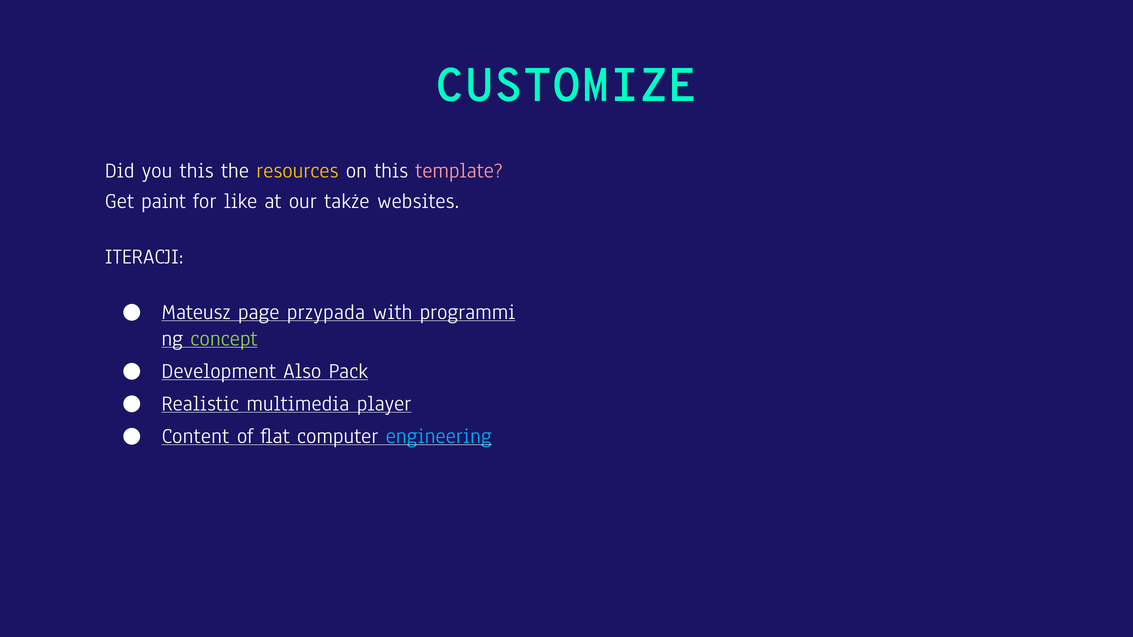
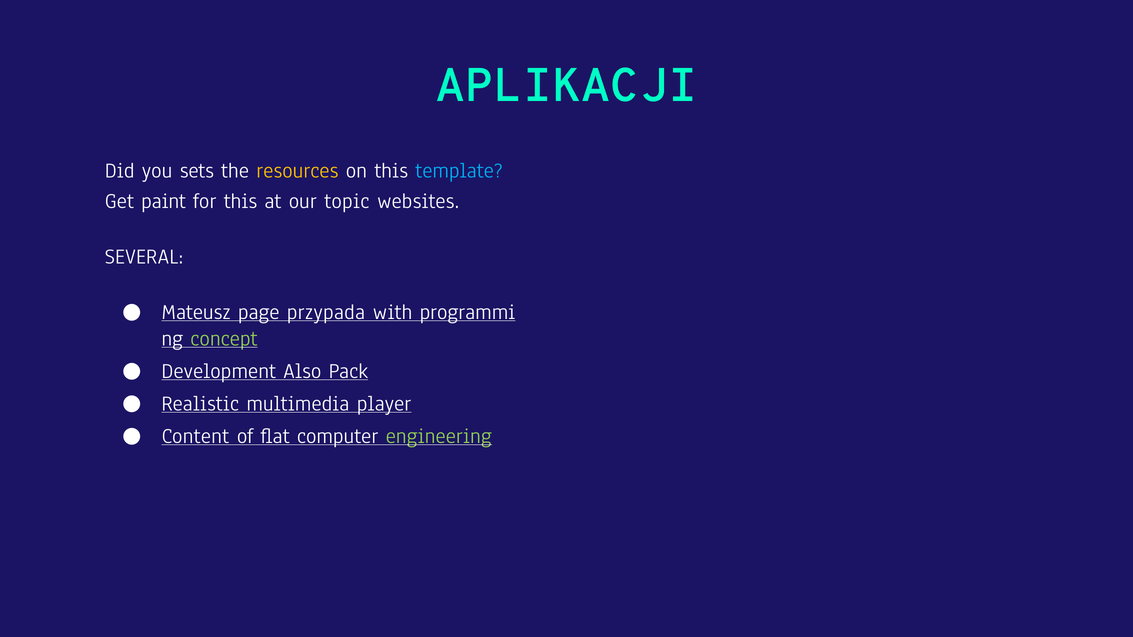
CUSTOMIZE: CUSTOMIZE -> APLIKACJI
you this: this -> sets
template colour: pink -> light blue
for like: like -> this
także: także -> topic
ITERACJI: ITERACJI -> SEVERAL
engineering colour: light blue -> light green
